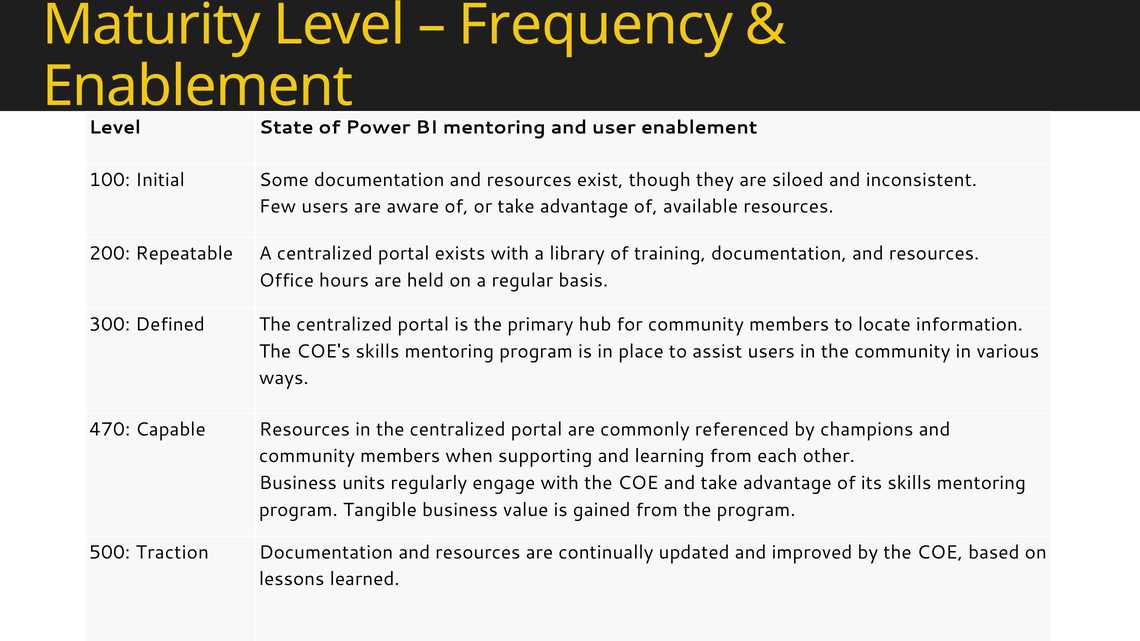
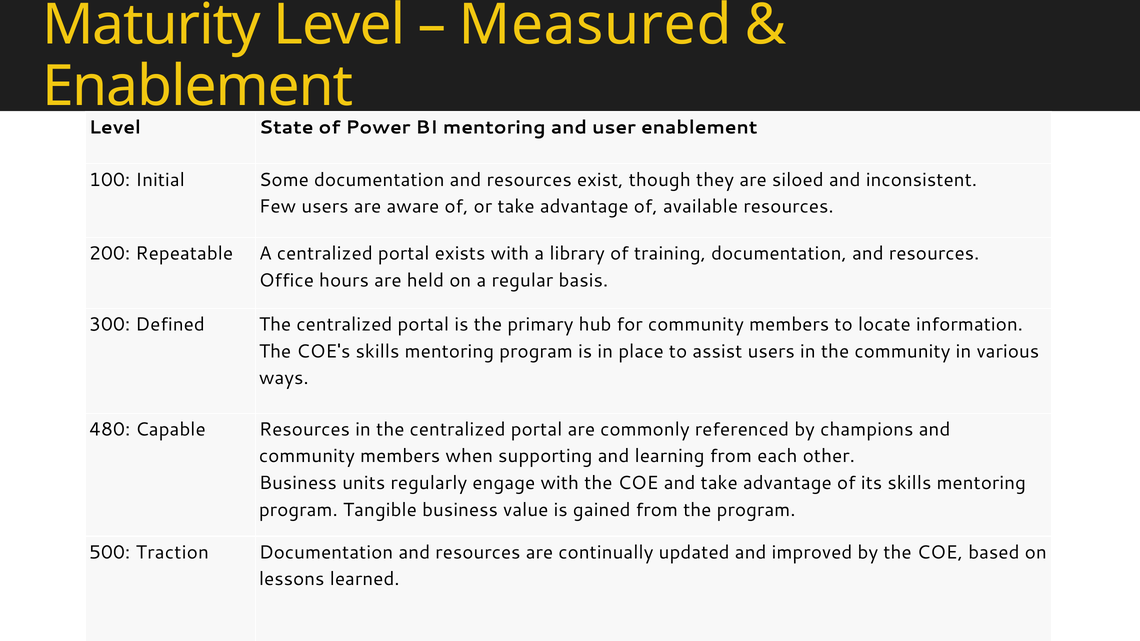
Frequency: Frequency -> Measured
470: 470 -> 480
